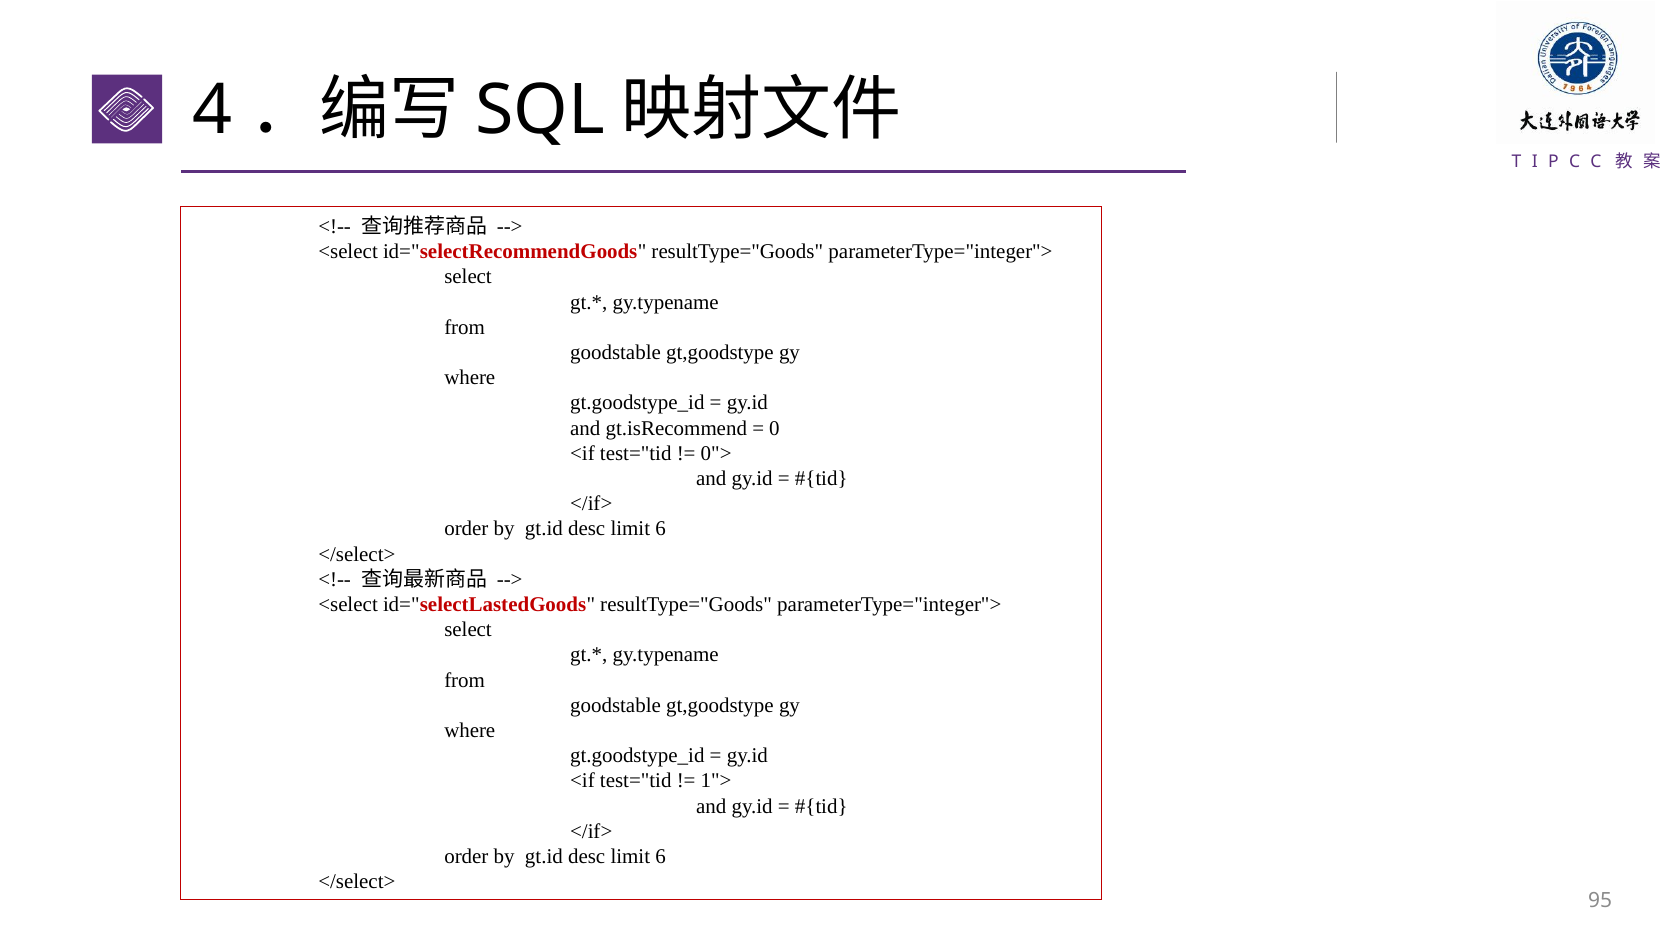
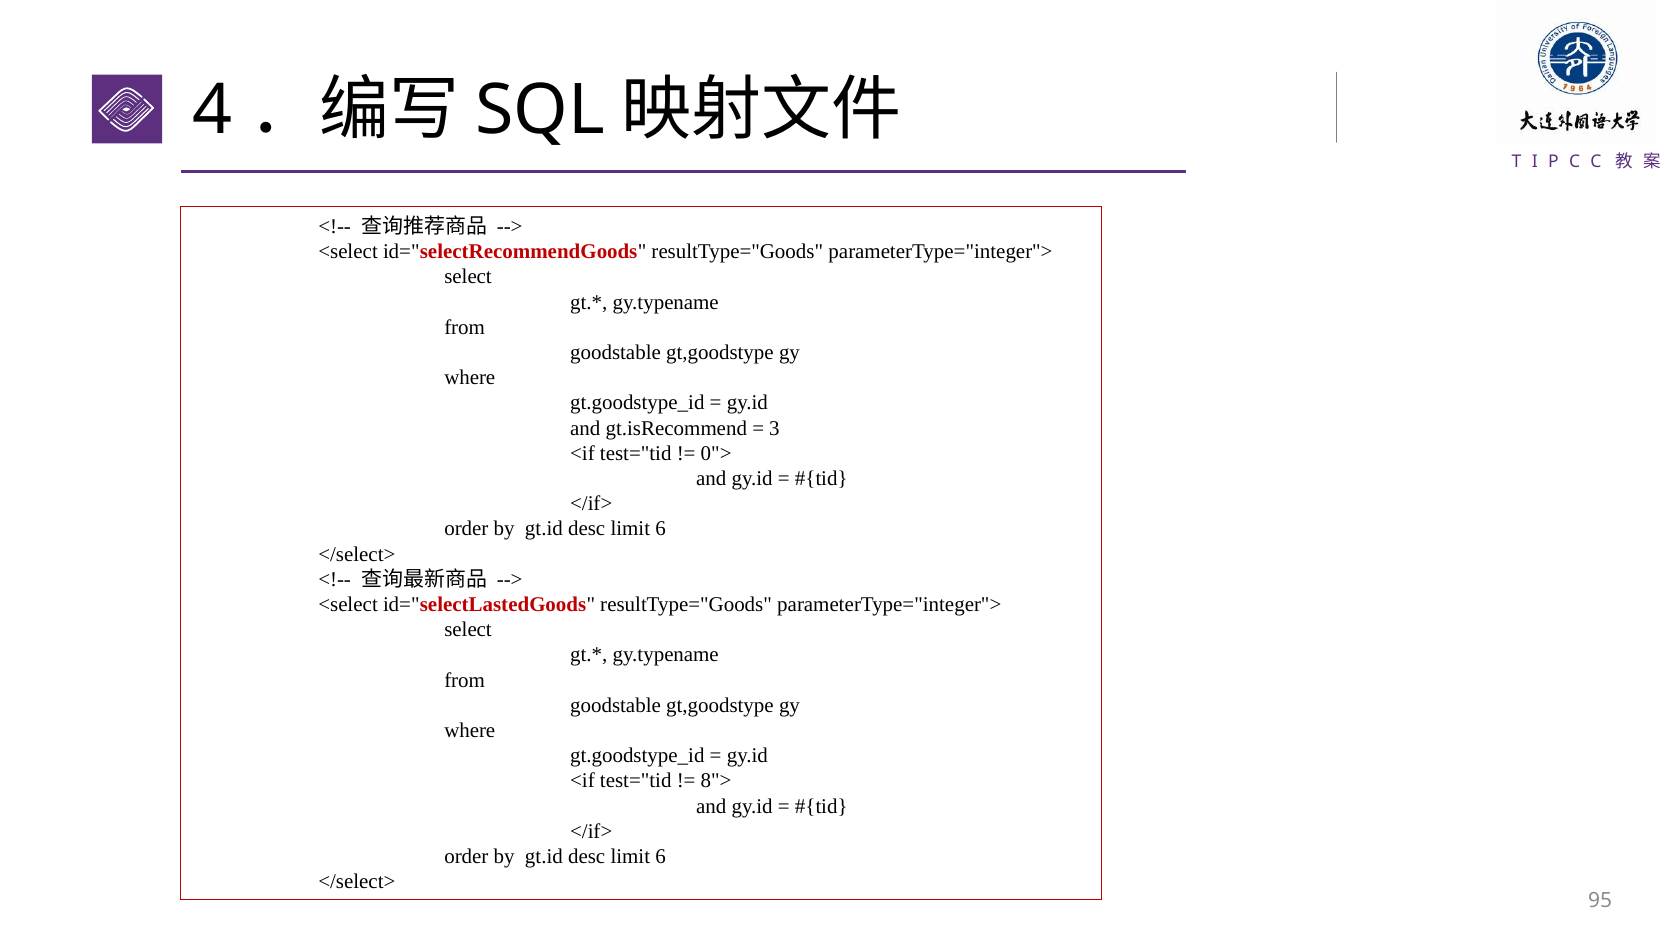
0: 0 -> 3
1">: 1"> -> 8">
